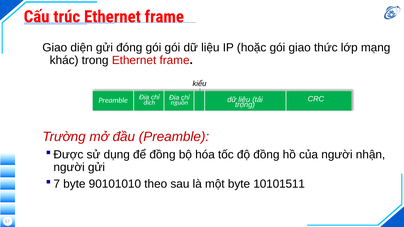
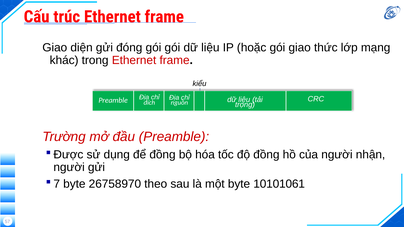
90101010: 90101010 -> 26758970
10101511: 10101511 -> 10101061
